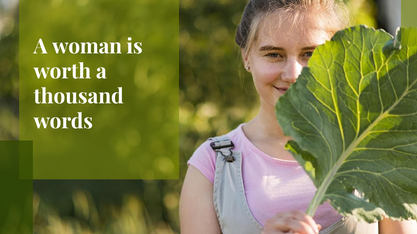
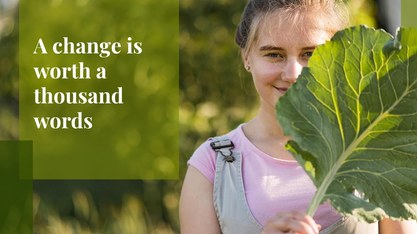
woman: woman -> change
